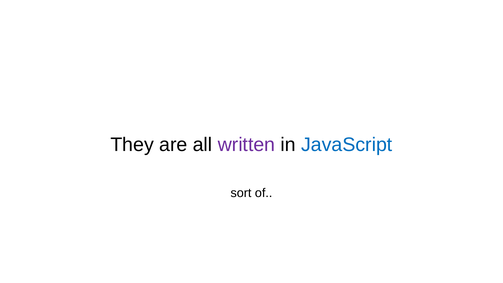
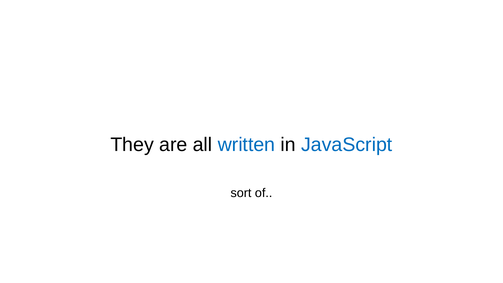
written colour: purple -> blue
